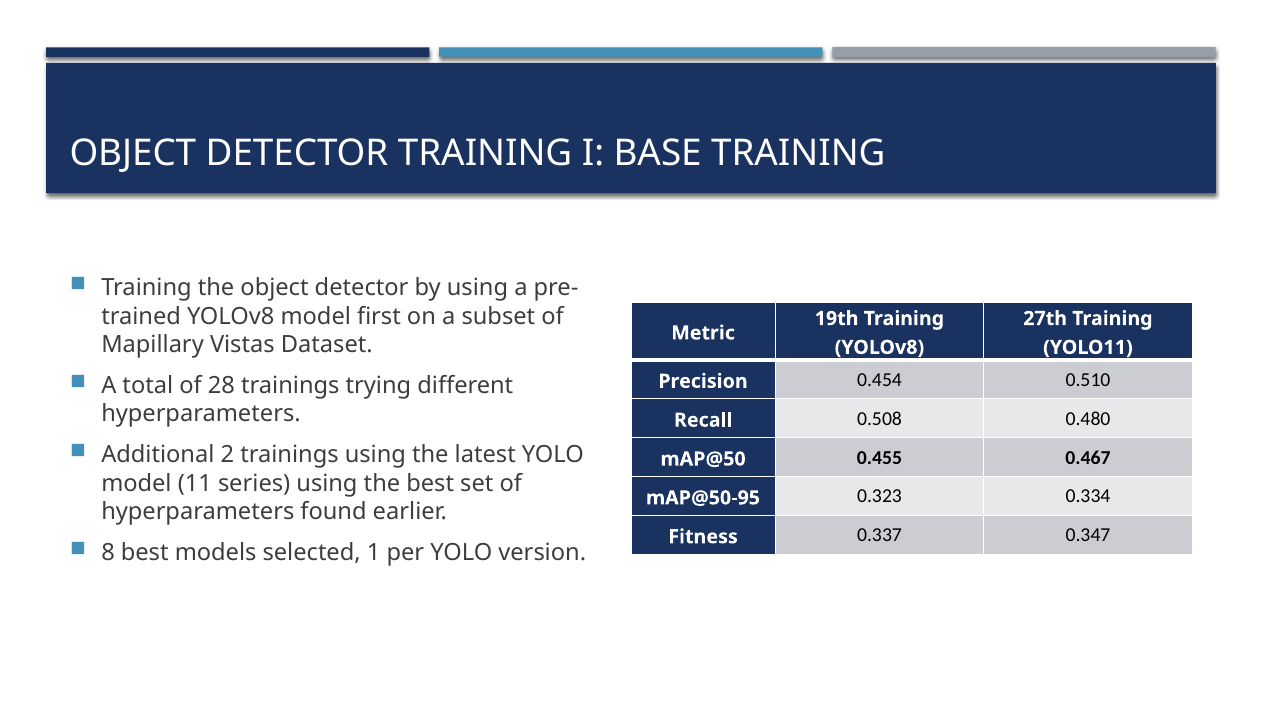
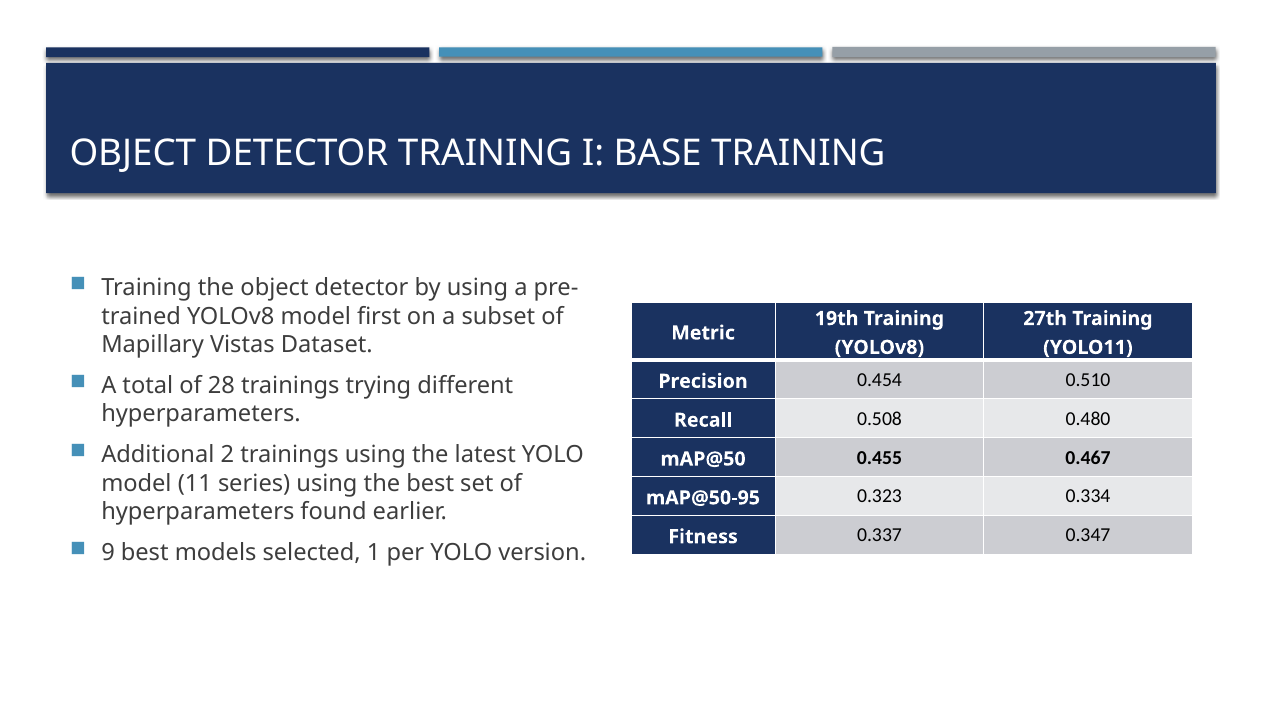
8: 8 -> 9
